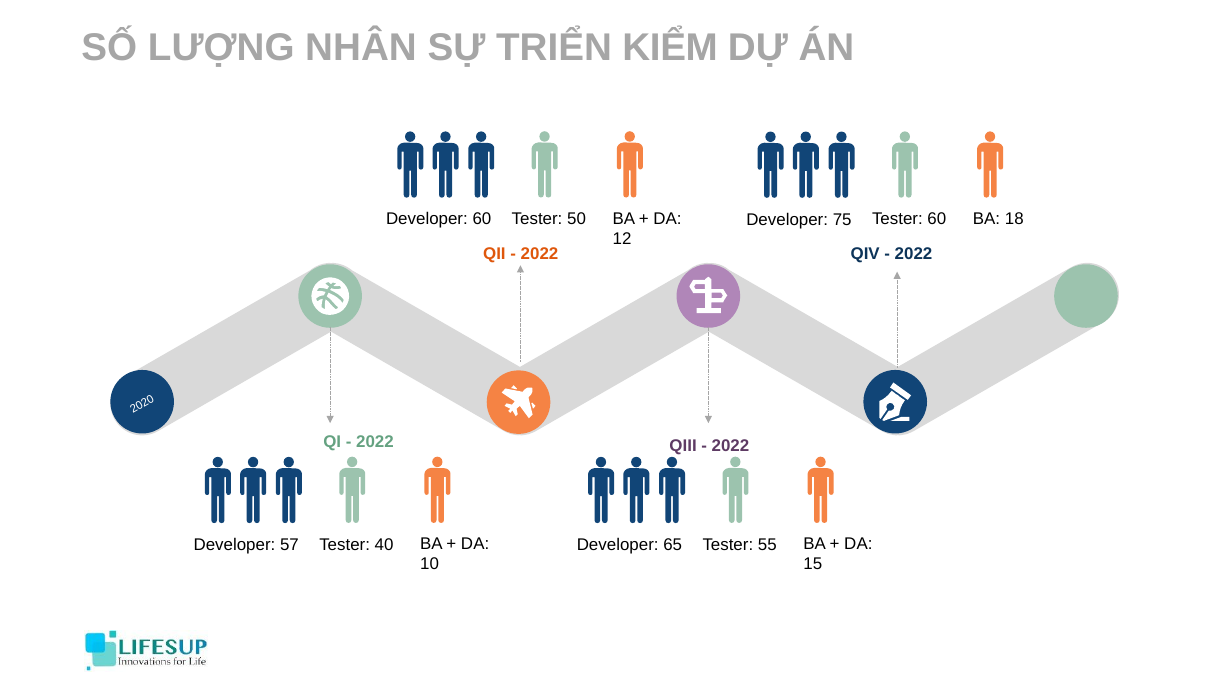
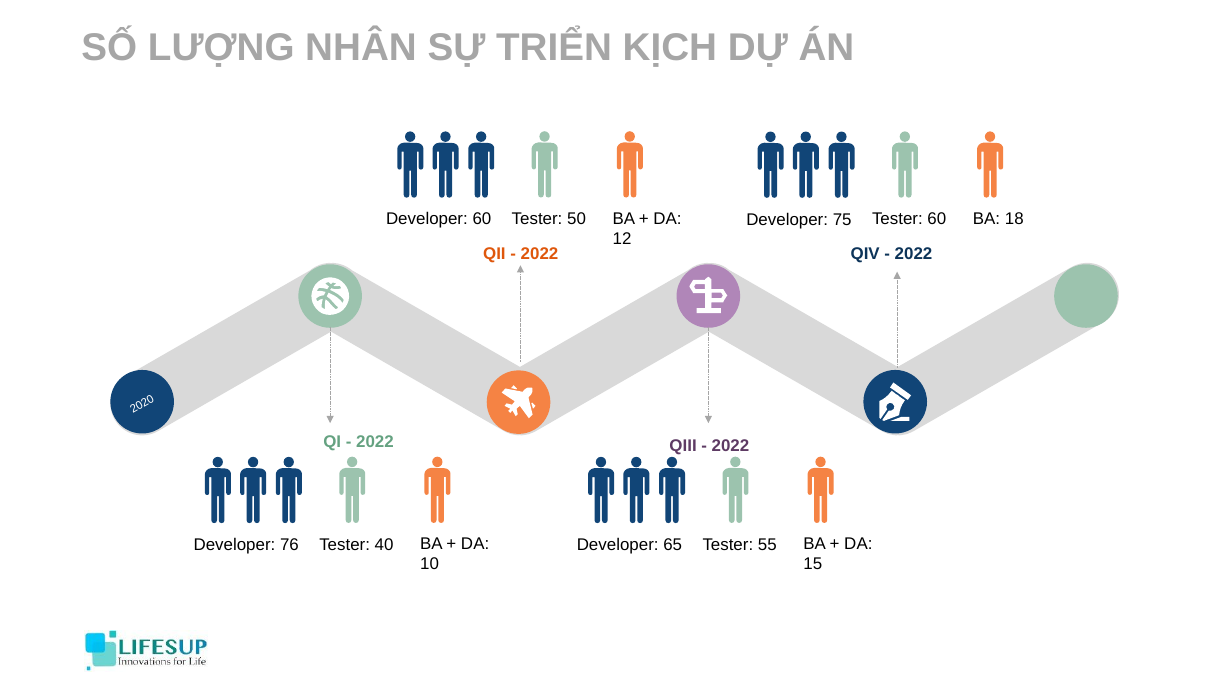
KIỂM: KIỂM -> KỊCH
57: 57 -> 76
